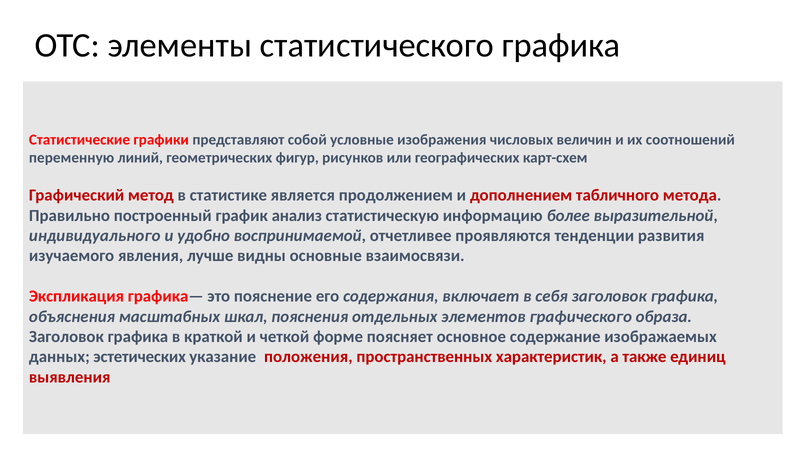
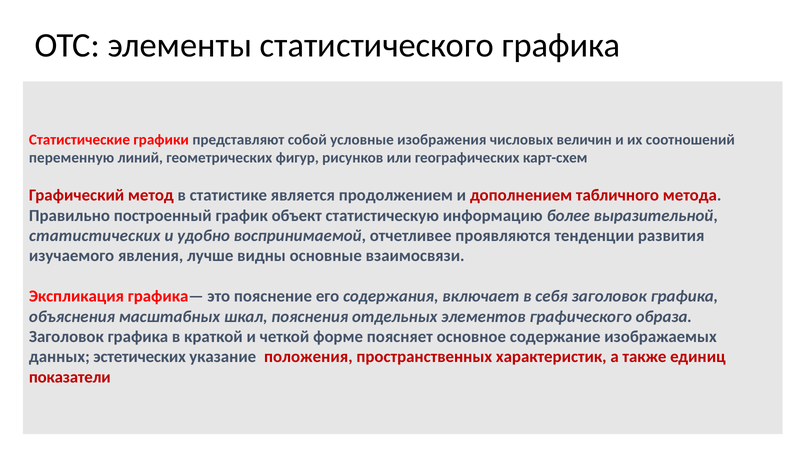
анализ: анализ -> объект
индивидуального: индивидуального -> статистических
выявления: выявления -> показатели
